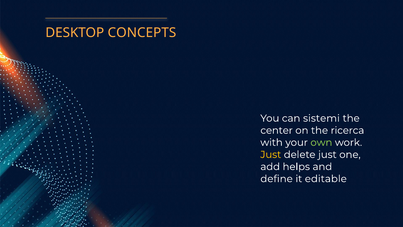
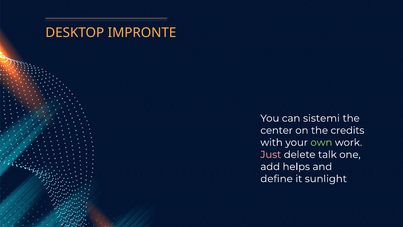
CONCEPTS: CONCEPTS -> IMPRONTE
ricerca: ricerca -> credits
Just at (271, 154) colour: yellow -> pink
delete just: just -> talk
editable: editable -> sunlight
